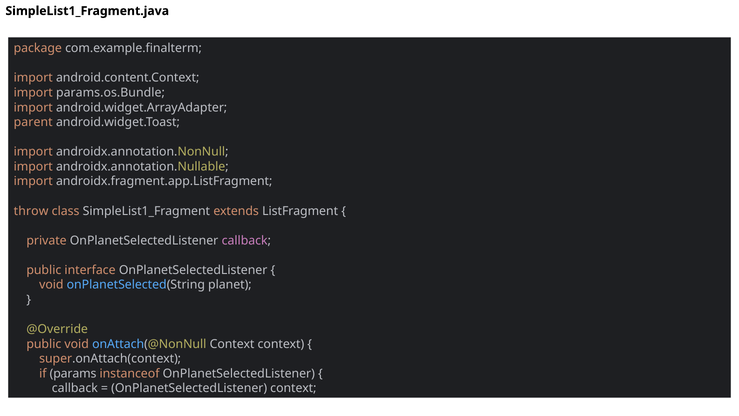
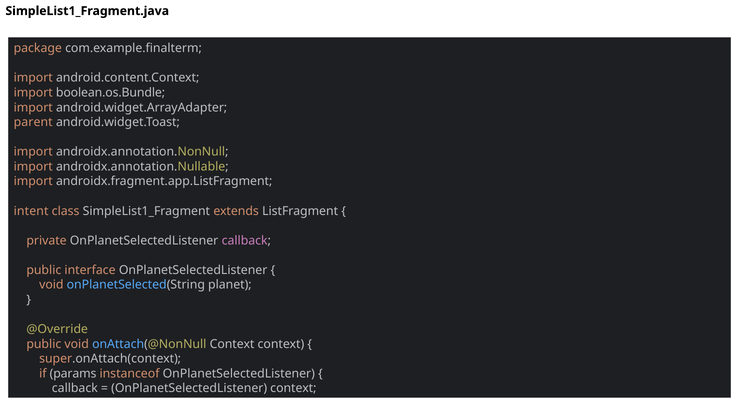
params.os.Bundle: params.os.Bundle -> boolean.os.Bundle
throw: throw -> intent
